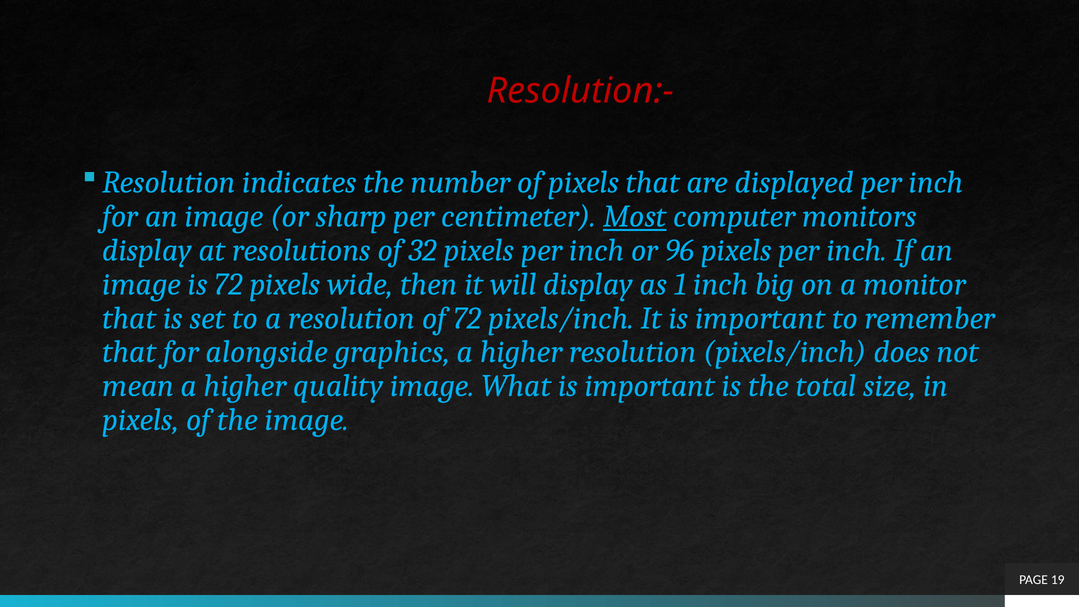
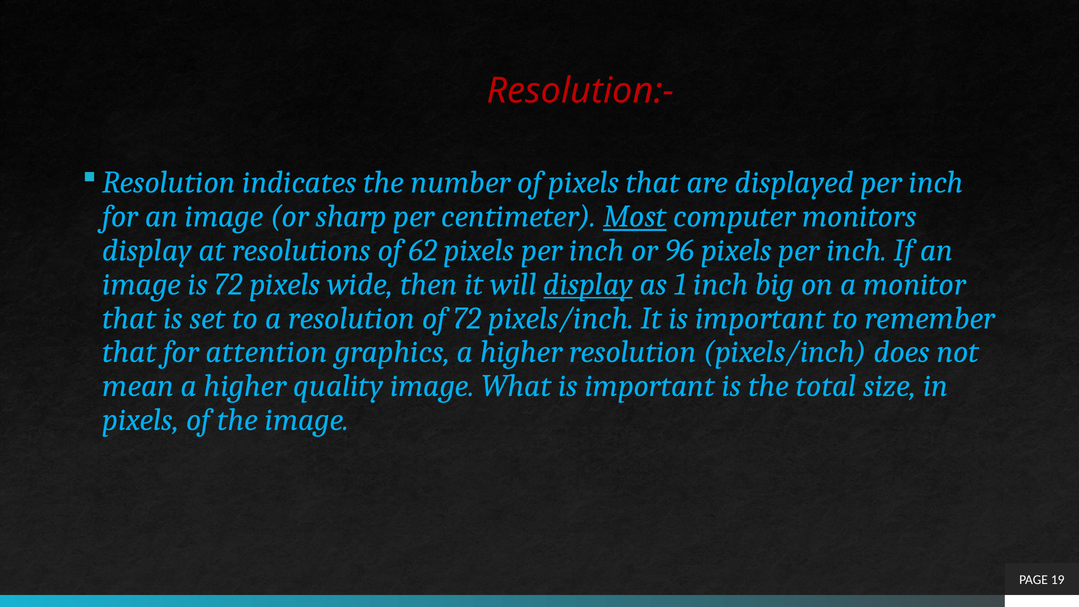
32: 32 -> 62
display at (588, 284) underline: none -> present
alongside: alongside -> attention
